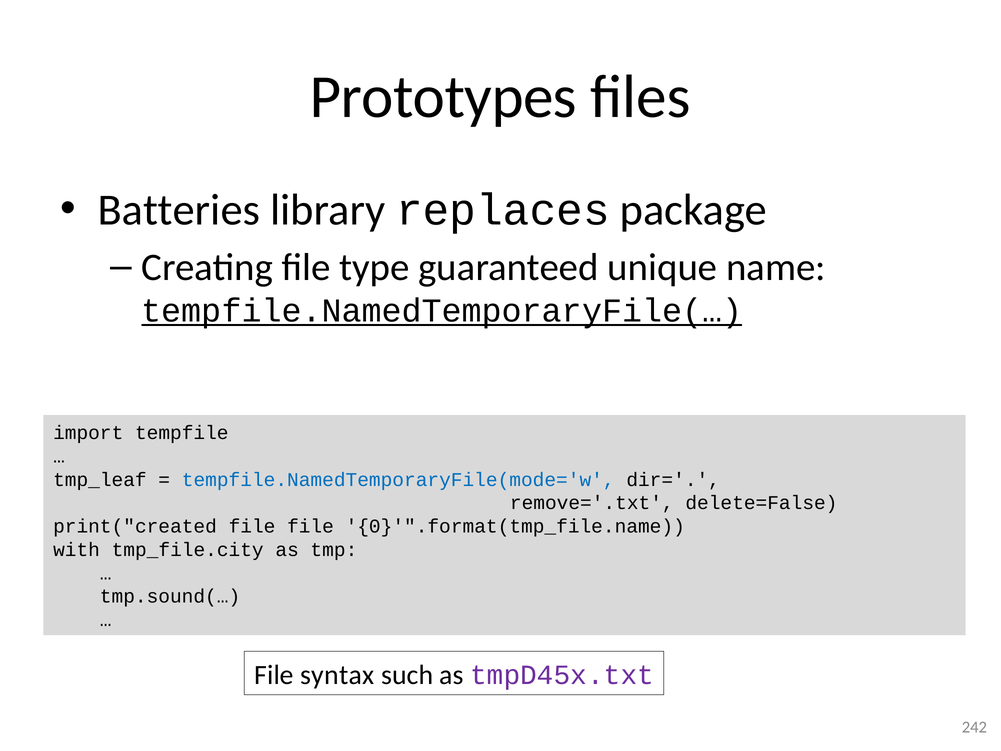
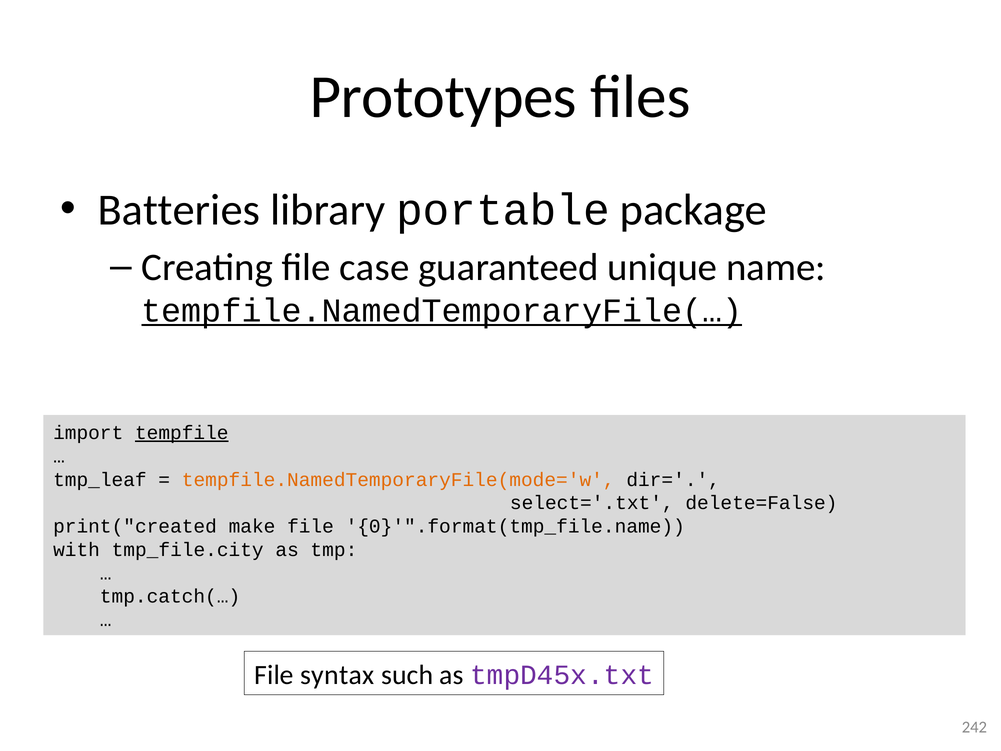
replaces: replaces -> portable
type: type -> case
tempfile underline: none -> present
tempfile.NamedTemporaryFile(mode='w colour: blue -> orange
remove='.txt: remove='.txt -> select='.txt
print("created file: file -> make
tmp.sound(…: tmp.sound(… -> tmp.catch(…
